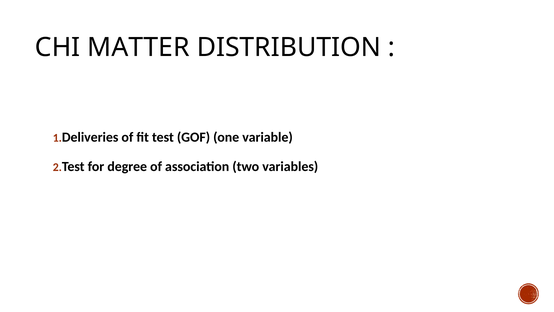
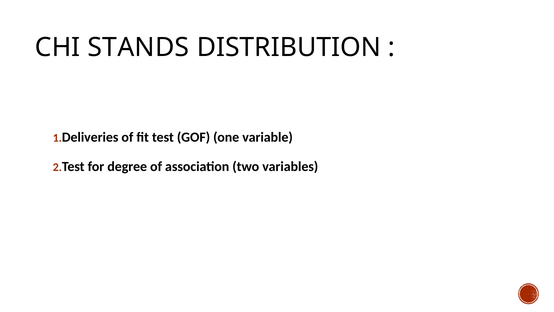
MATTER: MATTER -> STANDS
